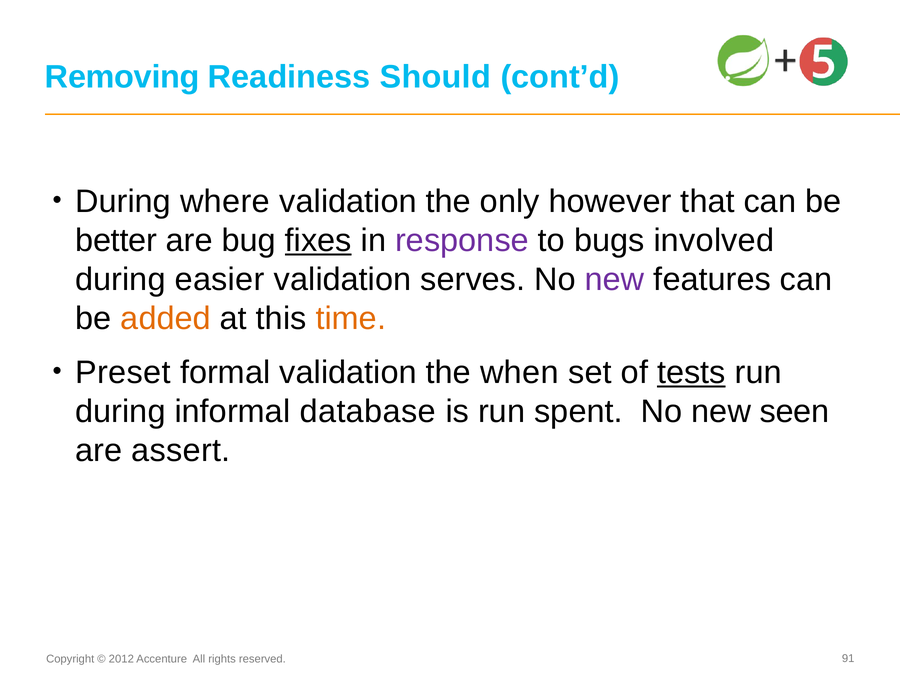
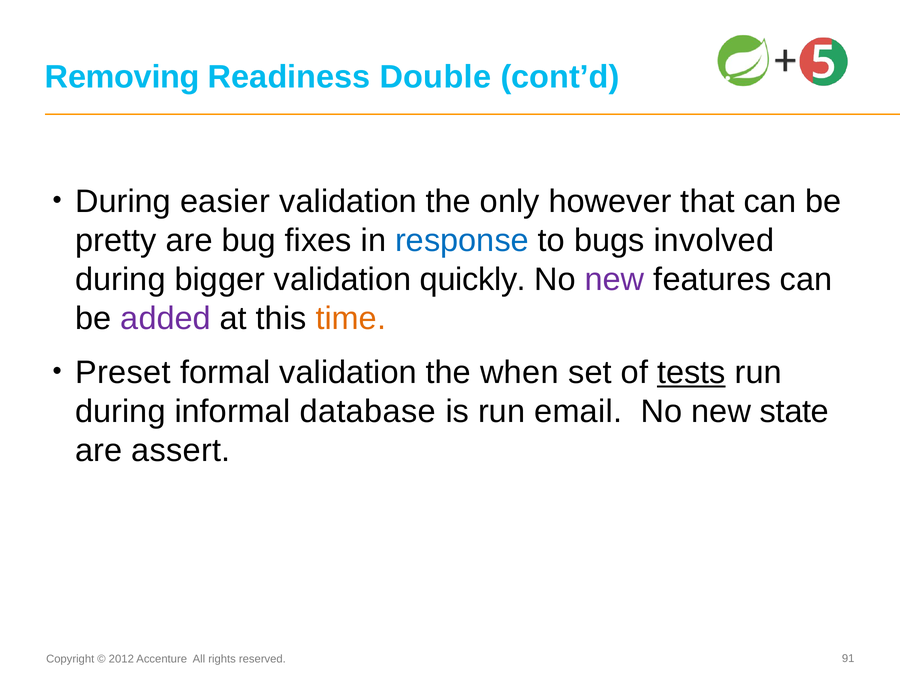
Should: Should -> Double
where: where -> easier
better: better -> pretty
fixes underline: present -> none
response colour: purple -> blue
easier: easier -> bigger
serves: serves -> quickly
added colour: orange -> purple
spent: spent -> email
seen: seen -> state
